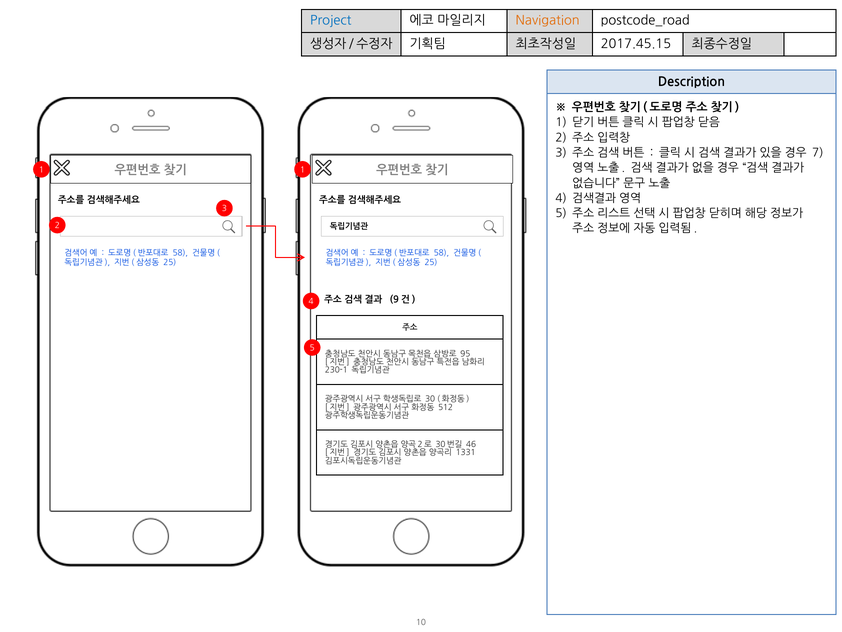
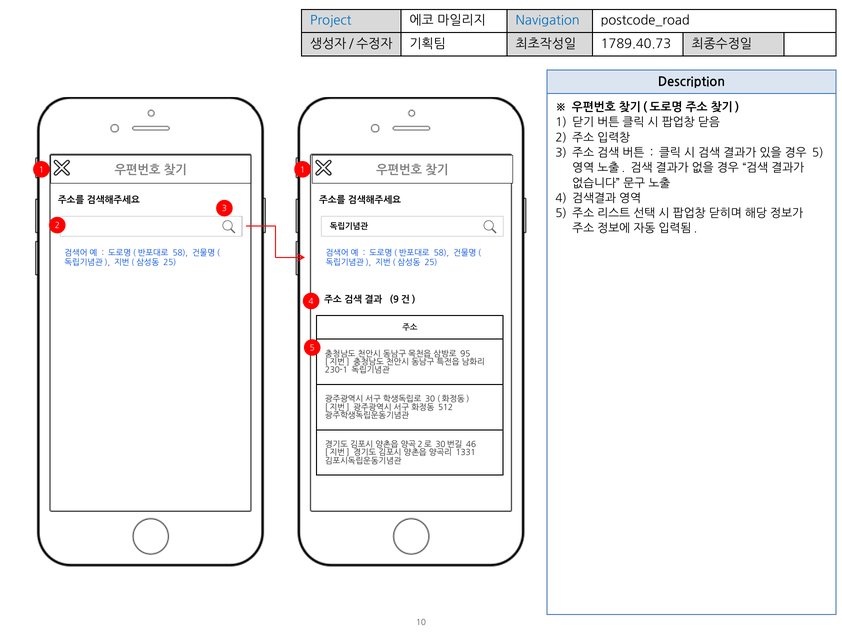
Navigation colour: orange -> blue
2017.45.15: 2017.45.15 -> 1789.40.73
7 at (818, 153): 7 -> 5
